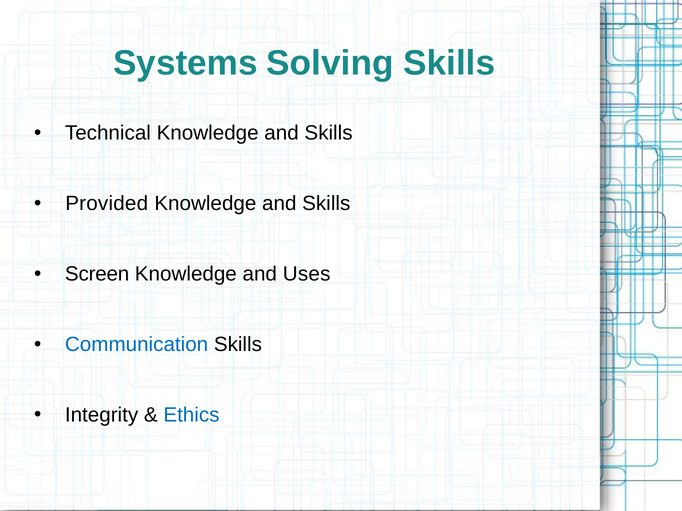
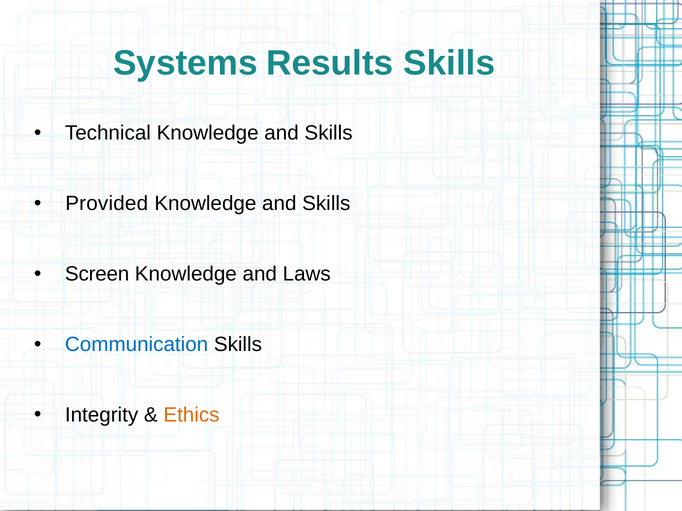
Solving: Solving -> Results
Uses: Uses -> Laws
Ethics colour: blue -> orange
